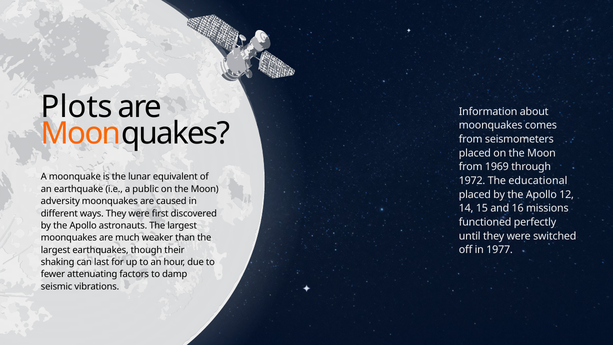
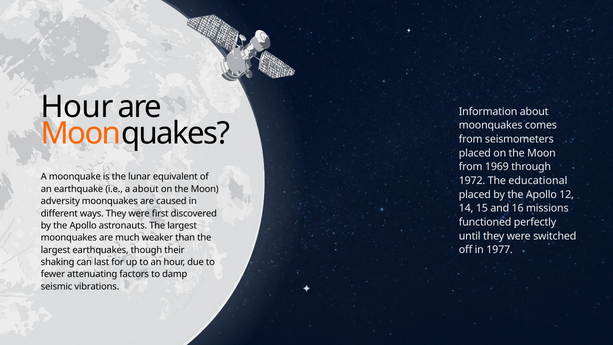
Plots at (77, 107): Plots -> Hour
a public: public -> about
